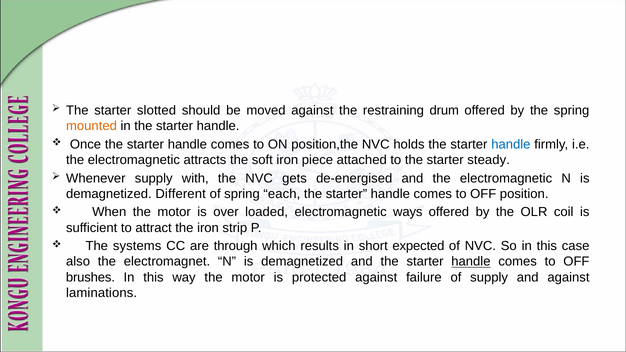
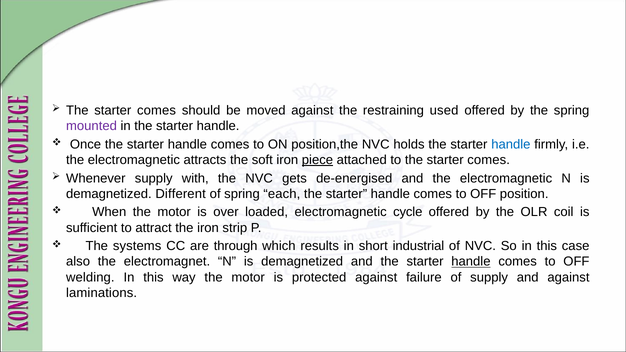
slotted at (157, 110): slotted -> comes
drum: drum -> used
mounted colour: orange -> purple
piece underline: none -> present
to the starter steady: steady -> comes
ways: ways -> cycle
expected: expected -> industrial
brushes: brushes -> welding
